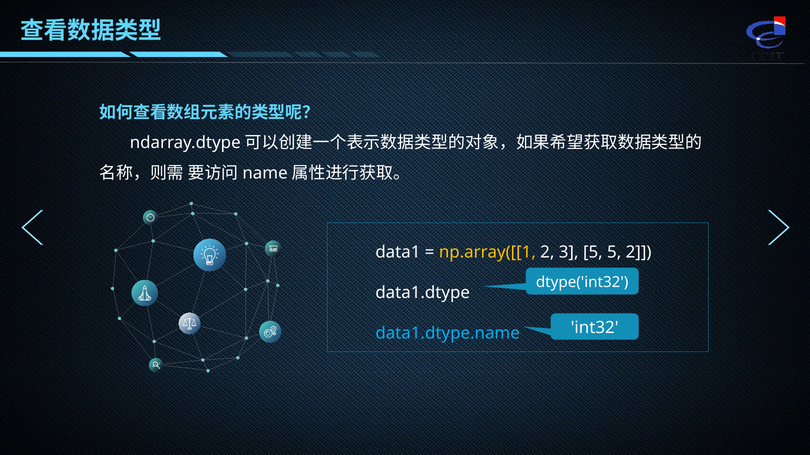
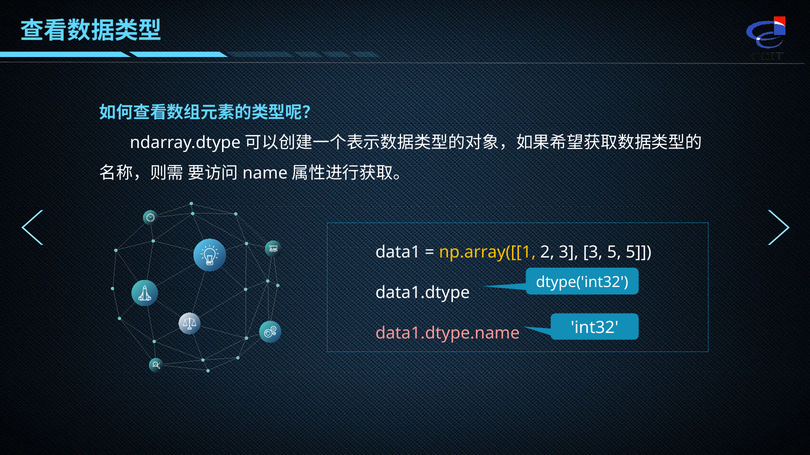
3 5: 5 -> 3
5 2: 2 -> 5
data1.dtype.name colour: light blue -> pink
